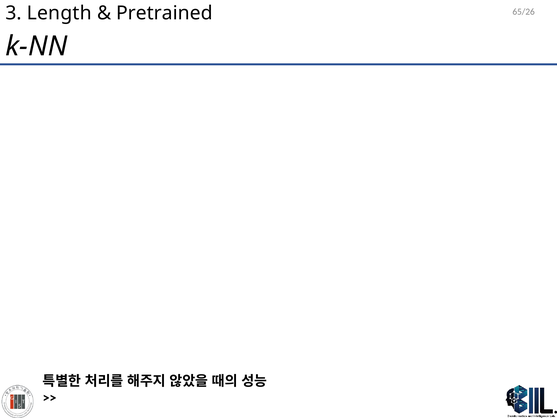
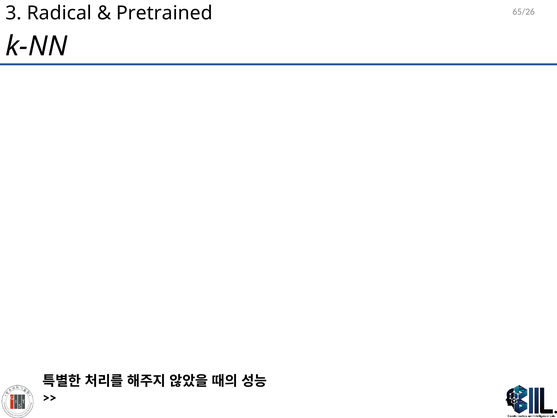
Length: Length -> Radical
